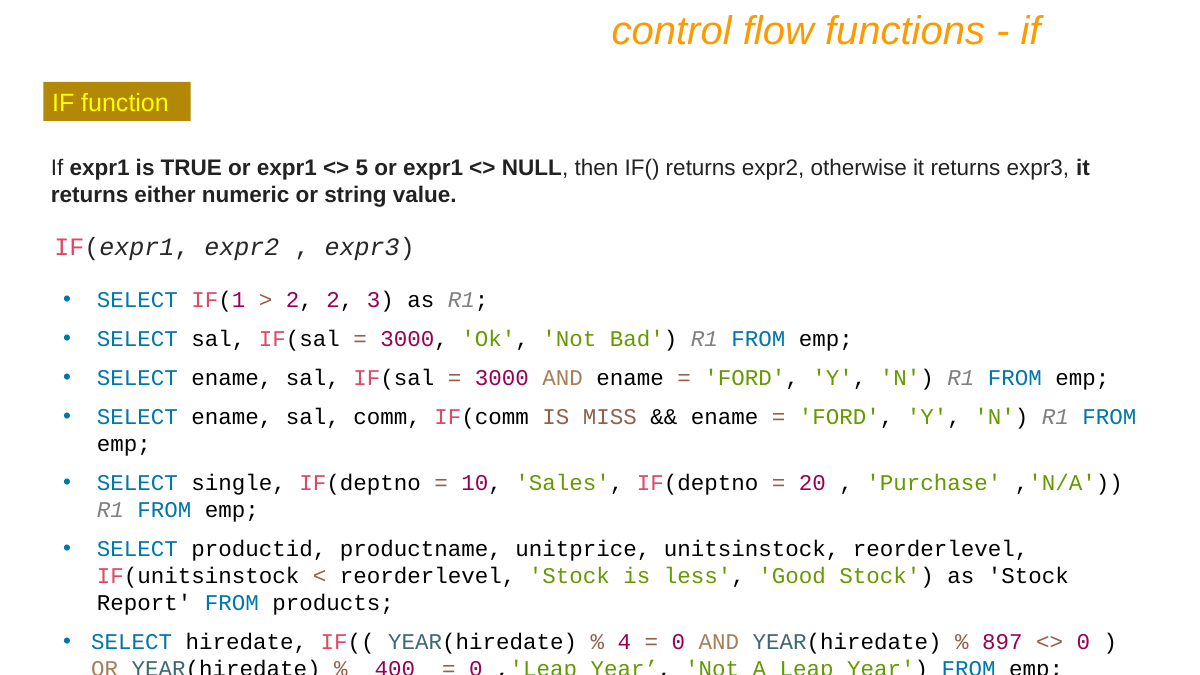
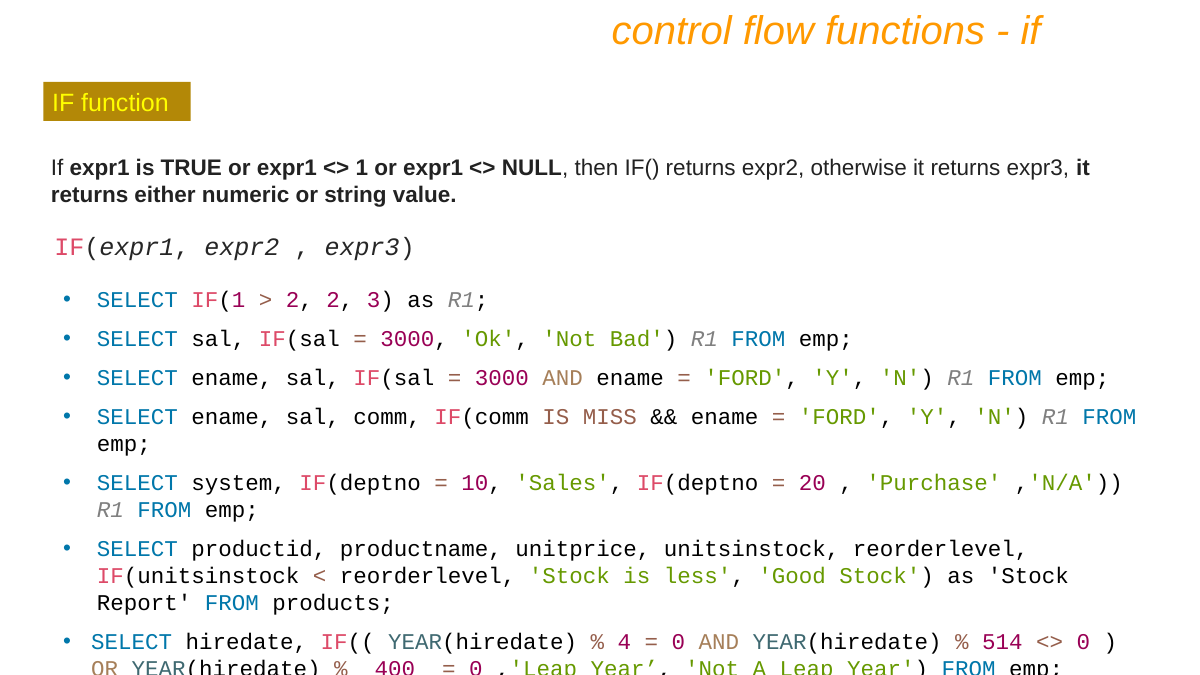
5: 5 -> 1
single: single -> system
897: 897 -> 514
